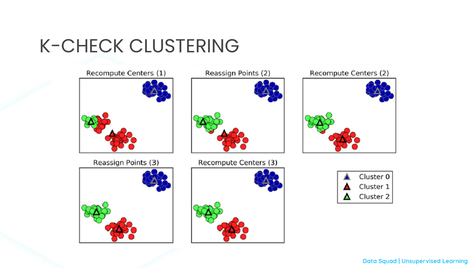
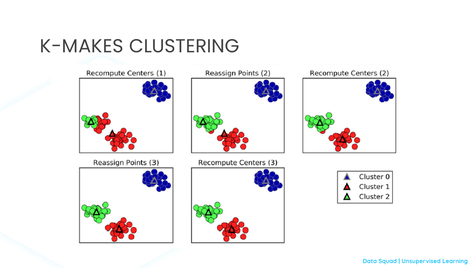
K-CHECK: K-CHECK -> K-MAKES
